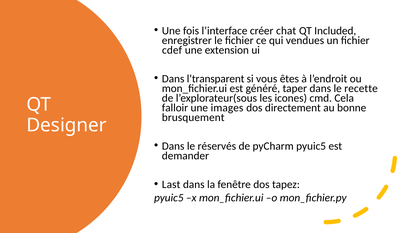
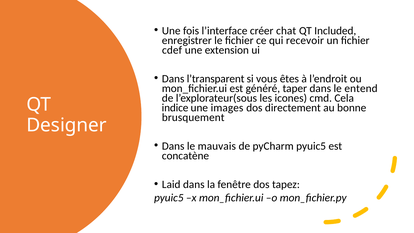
vendues: vendues -> recevoir
recette: recette -> entend
falloir: falloir -> indice
réservés: réservés -> mauvais
demander: demander -> concatène
Last: Last -> Laid
